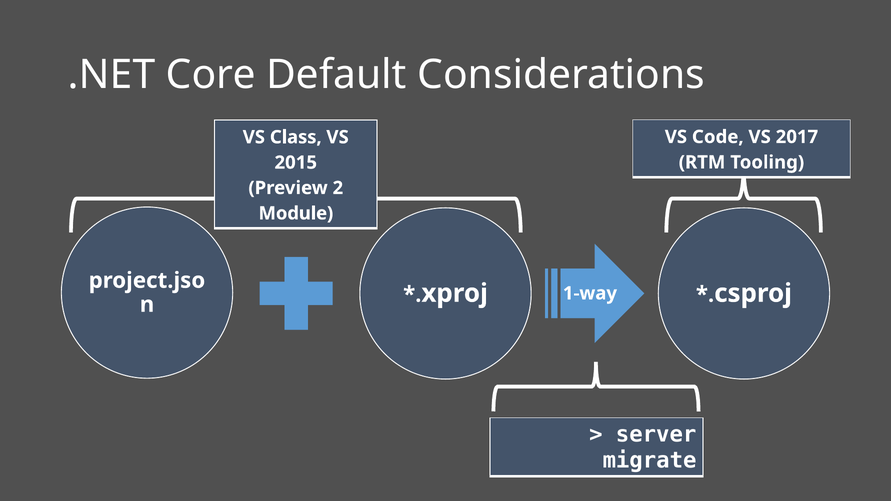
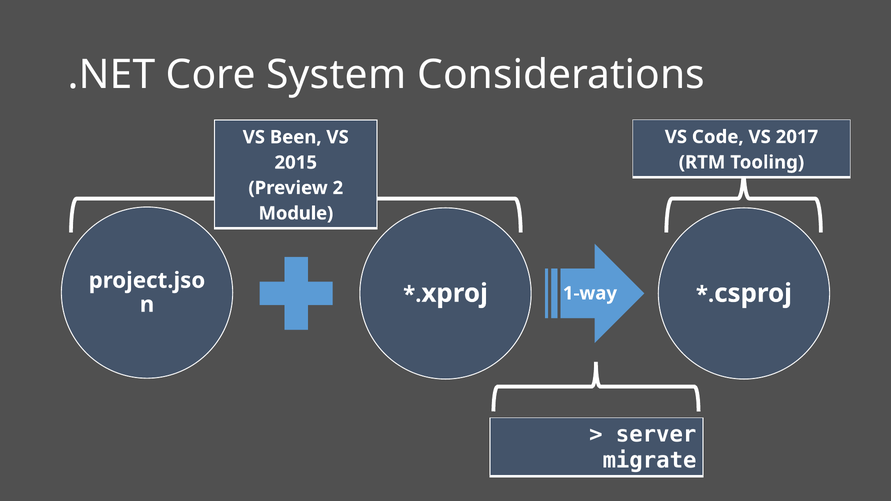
Default: Default -> System
Class: Class -> Been
